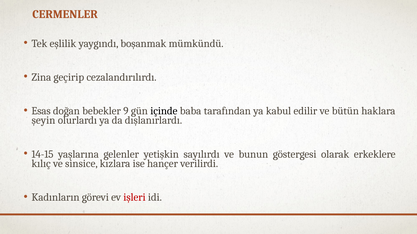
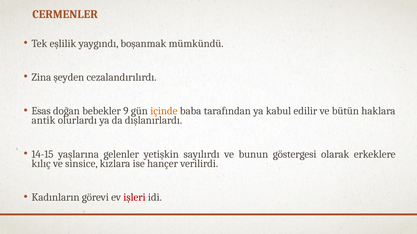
geçirip: geçirip -> şeyden
içinde colour: black -> orange
şeyin: şeyin -> antik
